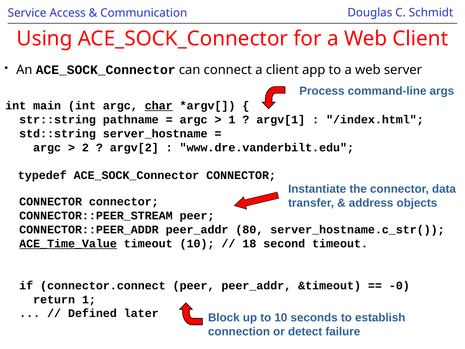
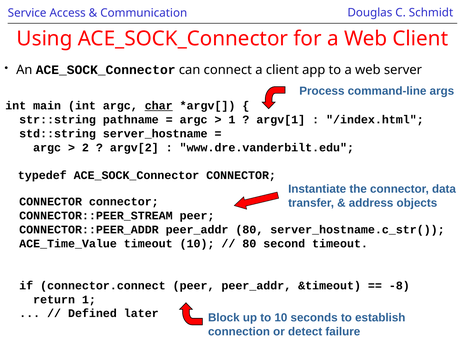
ACE_Time_Value underline: present -> none
18 at (249, 243): 18 -> 80
-0: -0 -> -8
